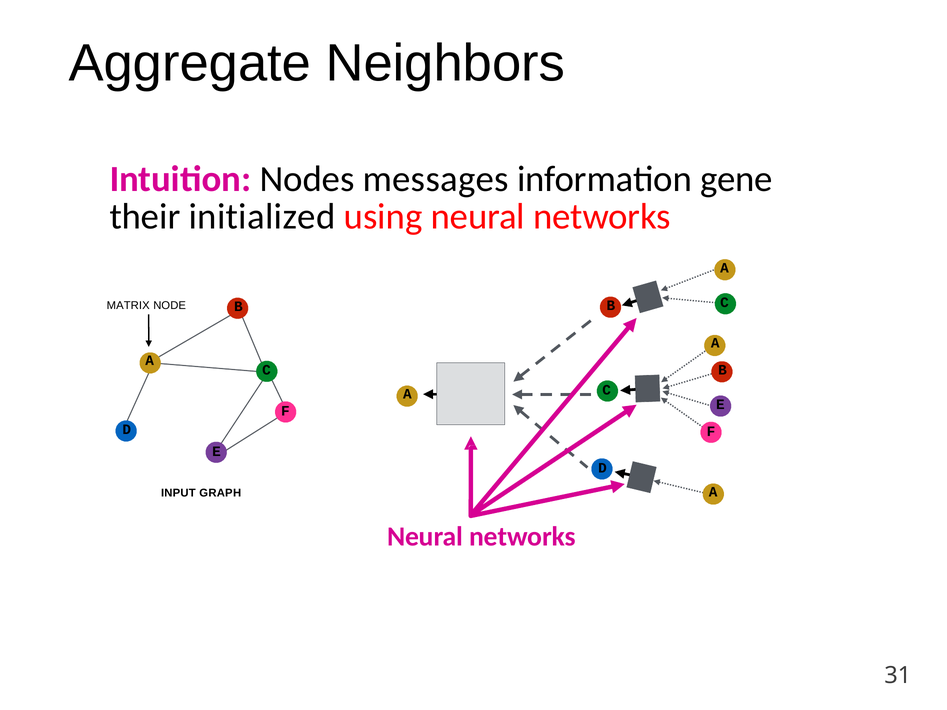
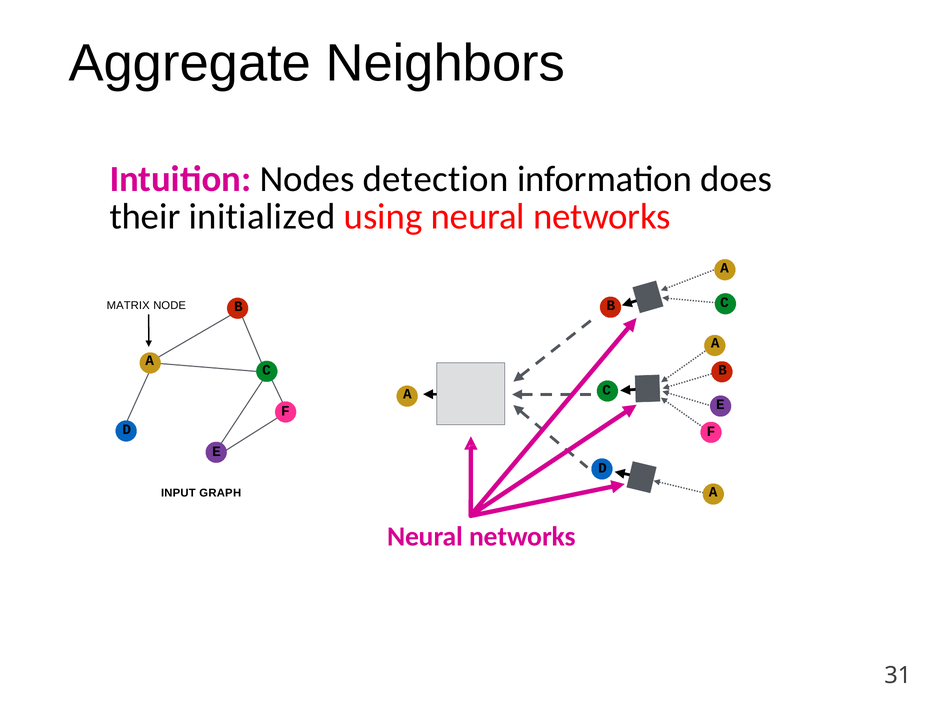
messages: messages -> detection
gene: gene -> does
